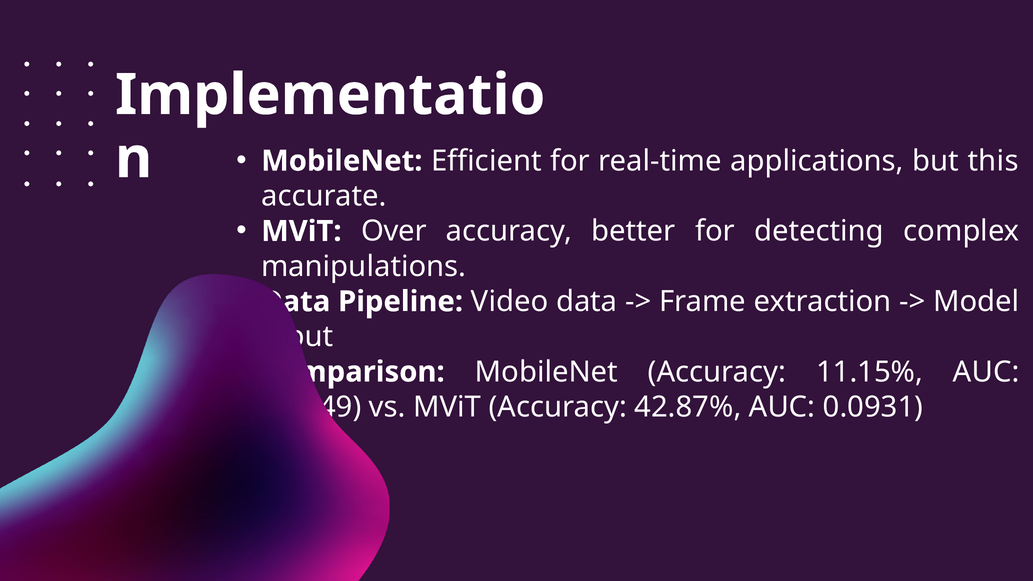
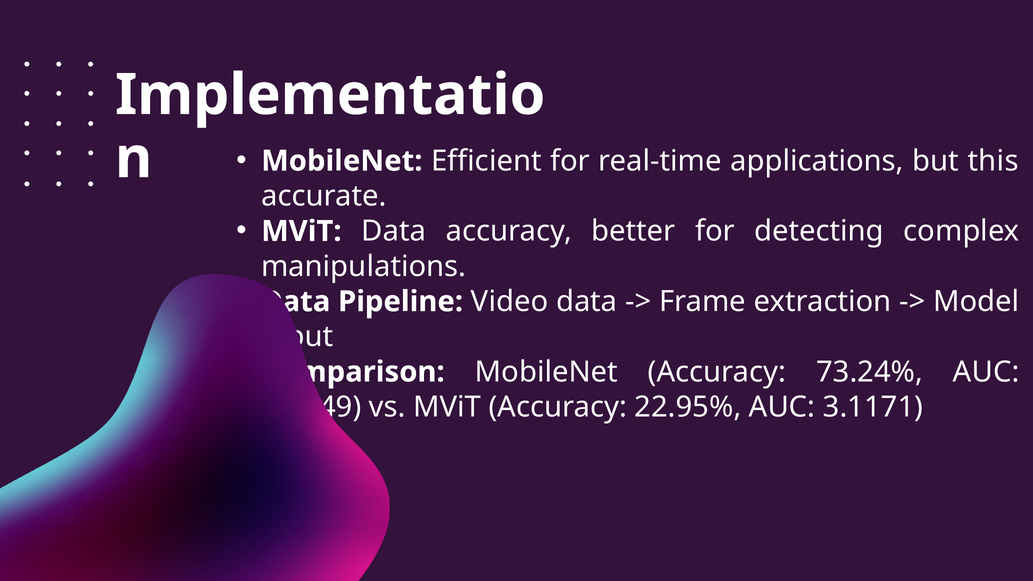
MViT Over: Over -> Data
11.15%: 11.15% -> 73.24%
42.87%: 42.87% -> 22.95%
0.0931: 0.0931 -> 3.1171
